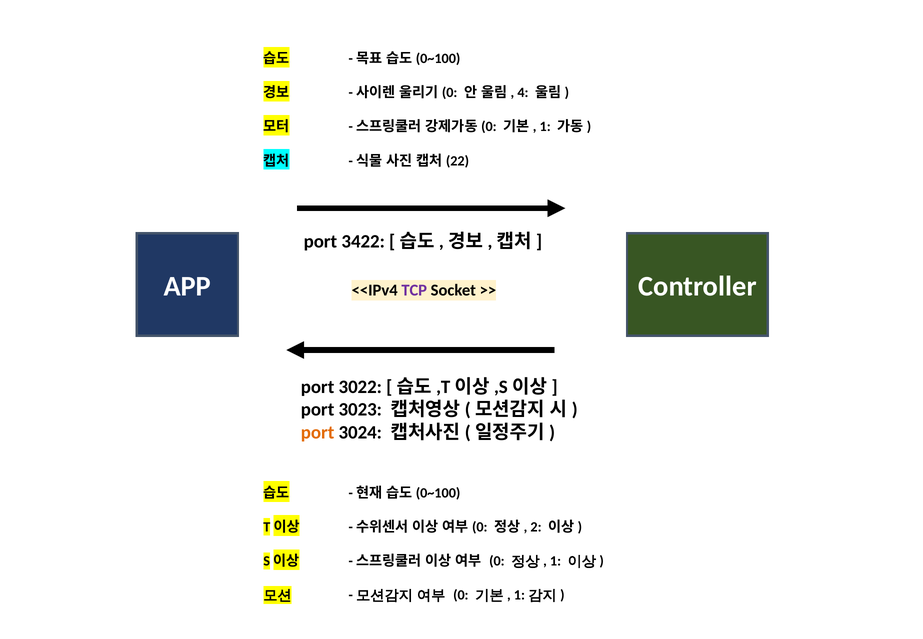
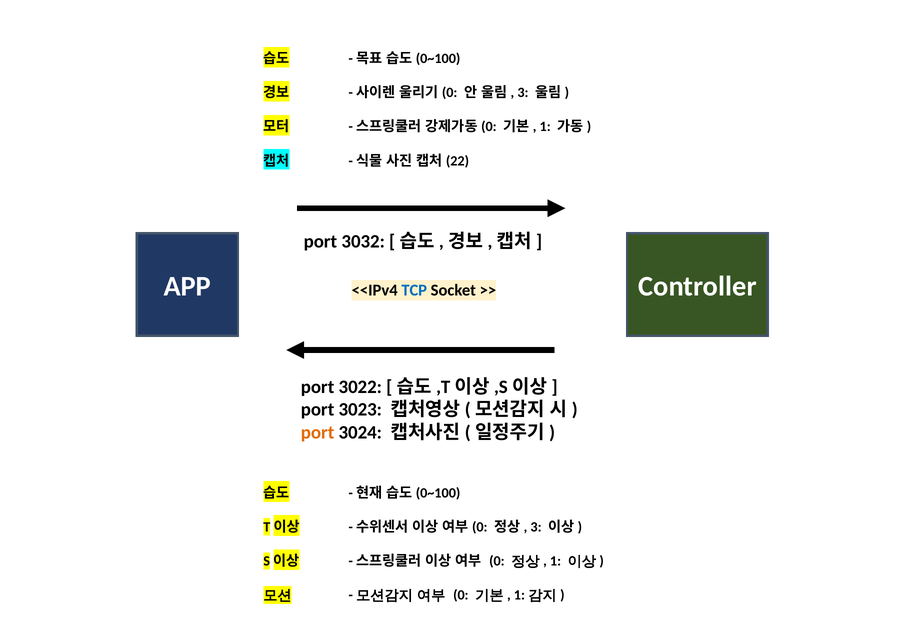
4 at (523, 93): 4 -> 3
3422: 3422 -> 3032
TCP colour: purple -> blue
2 at (536, 527): 2 -> 3
